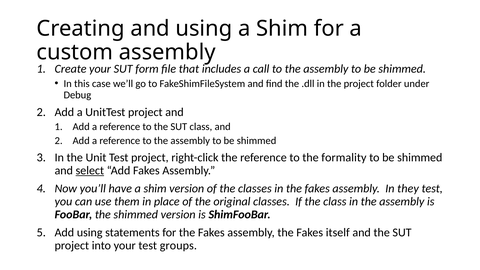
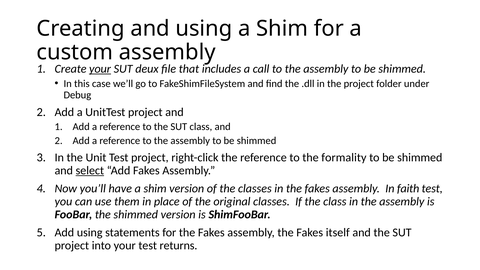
your at (100, 69) underline: none -> present
form: form -> deux
they: they -> faith
groups: groups -> returns
